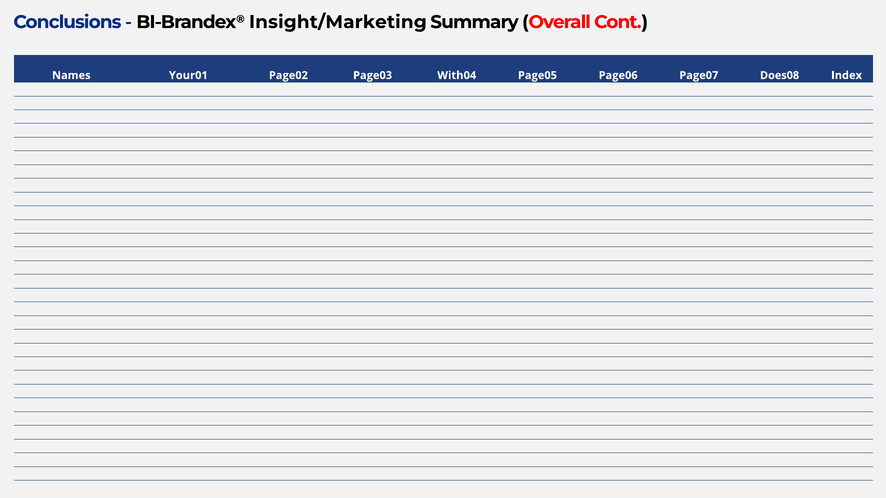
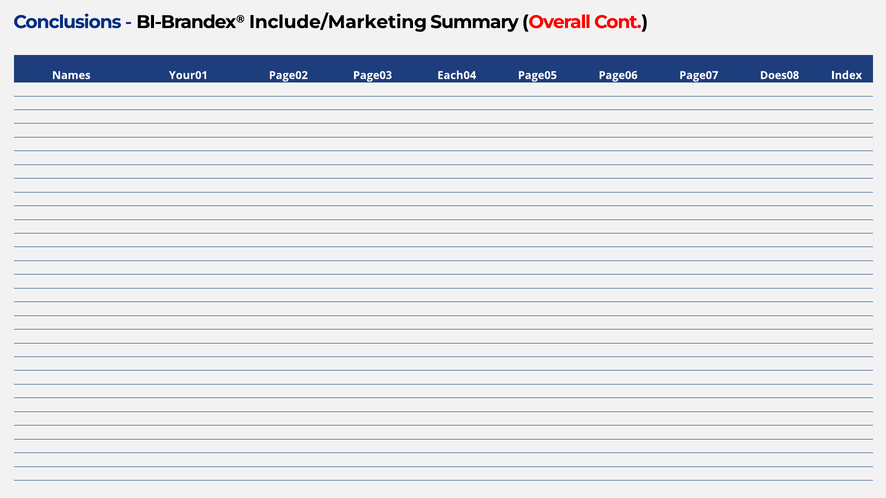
Insight/Marketing: Insight/Marketing -> Include/Marketing
With04: With04 -> Each04
